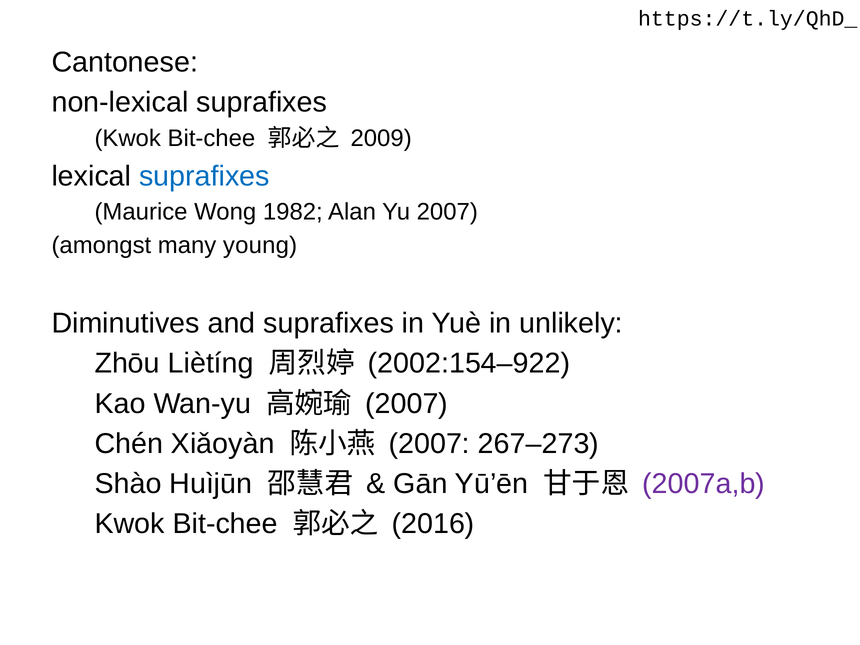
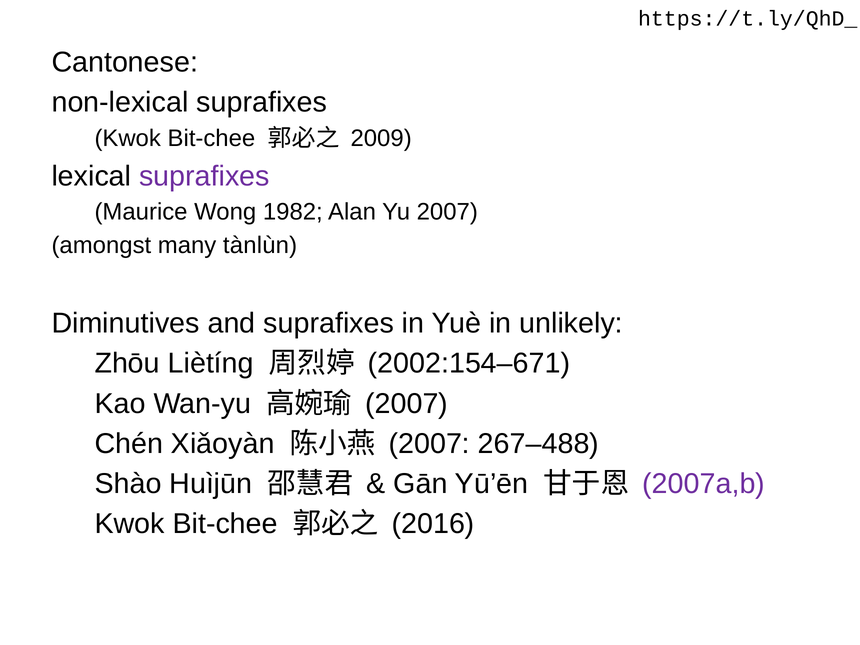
suprafixes at (204, 176) colour: blue -> purple
young: young -> tànlùn
2002:154–922: 2002:154–922 -> 2002:154–671
267–273: 267–273 -> 267–488
